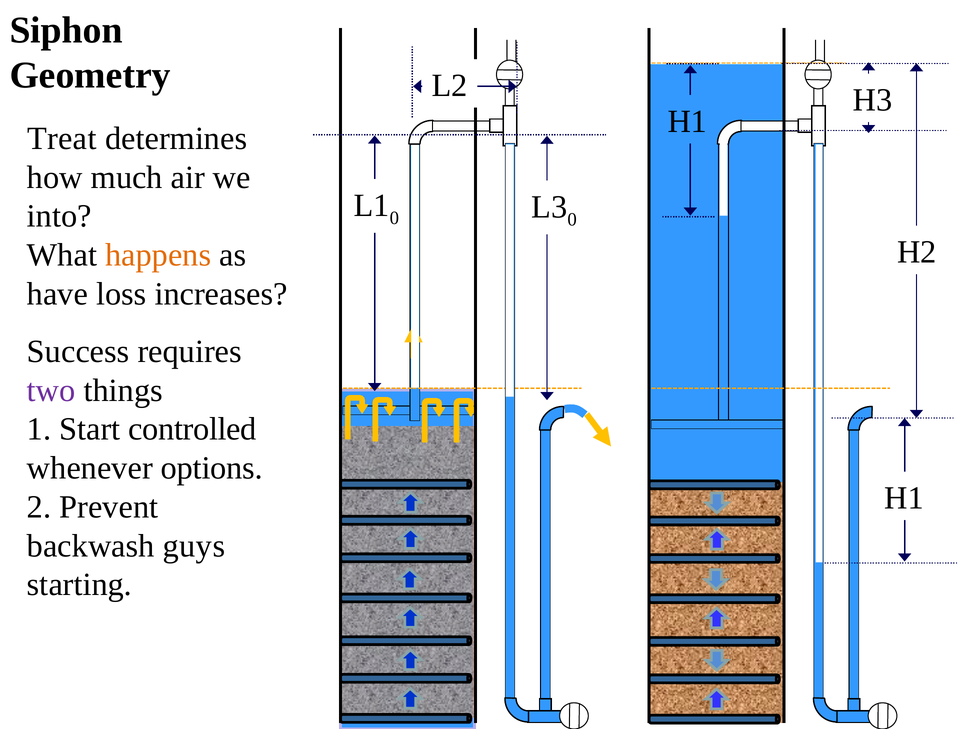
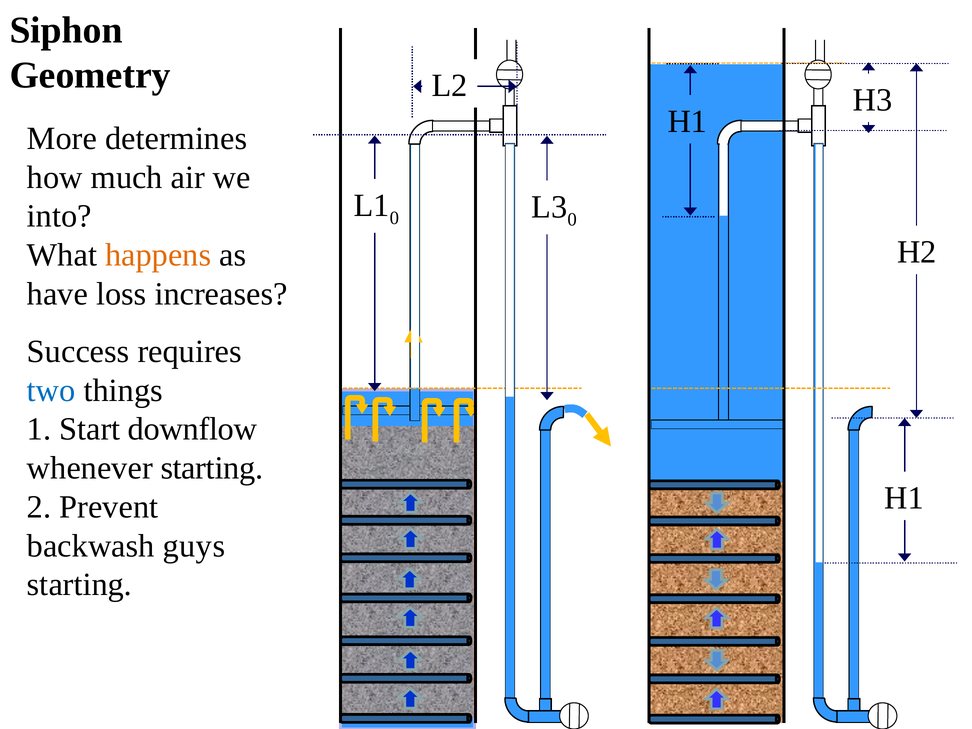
Treat: Treat -> More
two colour: purple -> blue
controlled: controlled -> downflow
whenever options: options -> starting
